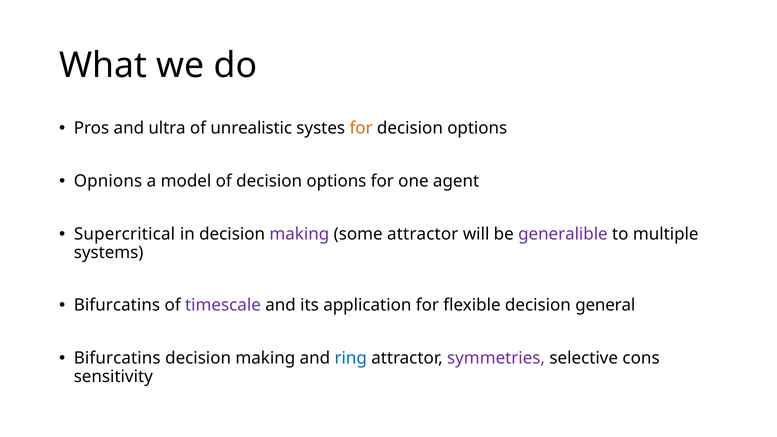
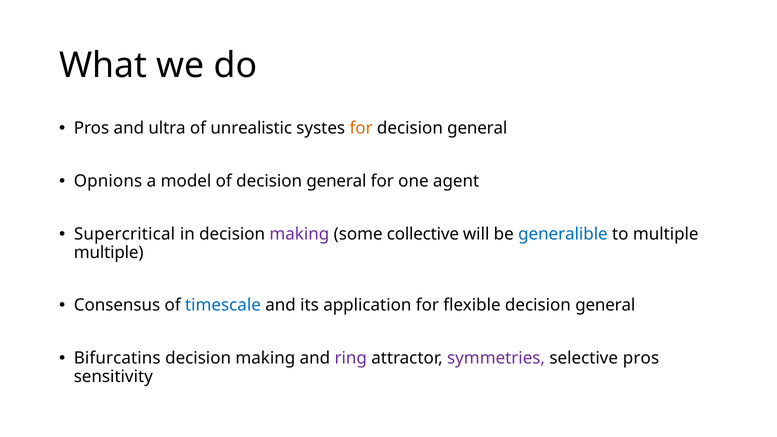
options at (477, 128): options -> general
of decision options: options -> general
some attractor: attractor -> collective
generalible colour: purple -> blue
systems at (109, 252): systems -> multiple
Bifurcatins at (117, 305): Bifurcatins -> Consensus
timescale colour: purple -> blue
ring colour: blue -> purple
selective cons: cons -> pros
